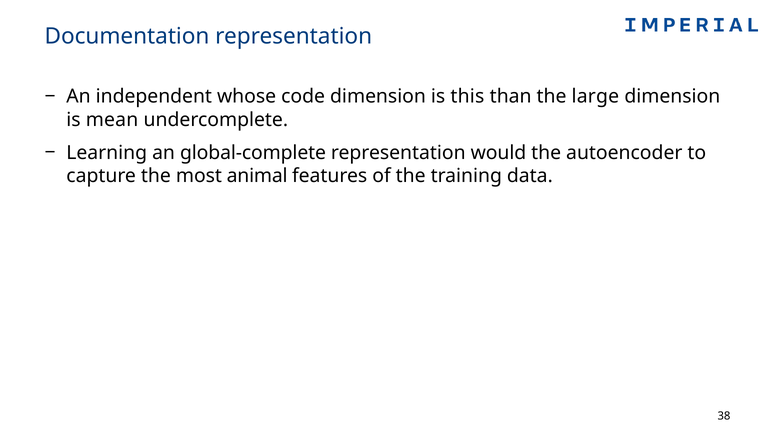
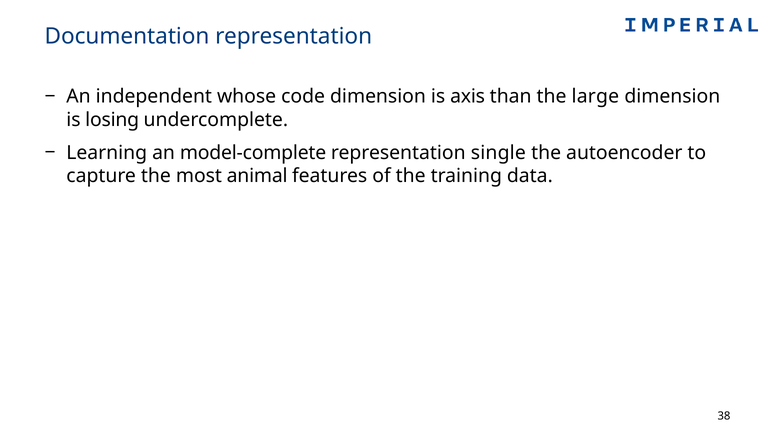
this: this -> axis
mean: mean -> losing
global-complete: global-complete -> model-complete
would: would -> single
